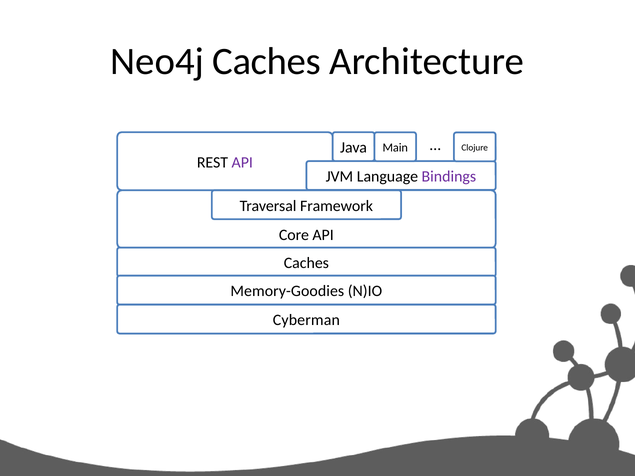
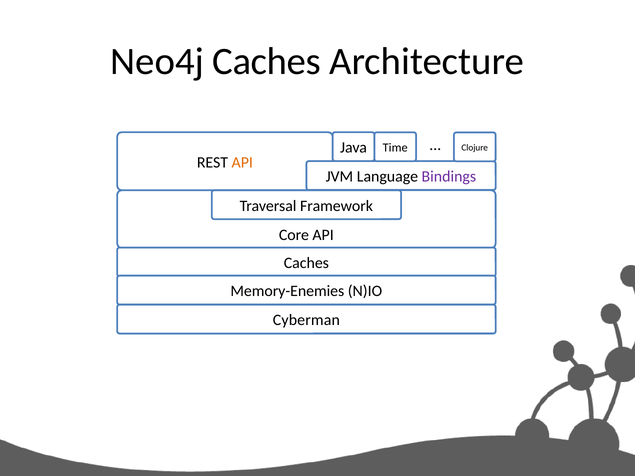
Main: Main -> Time
API at (242, 162) colour: purple -> orange
Memory-Goodies: Memory-Goodies -> Memory-Enemies
